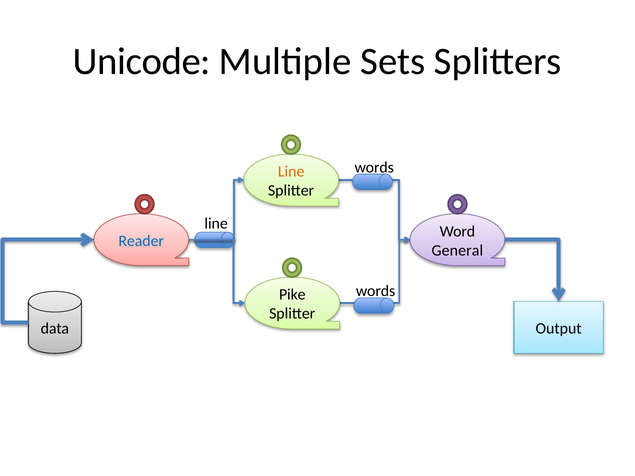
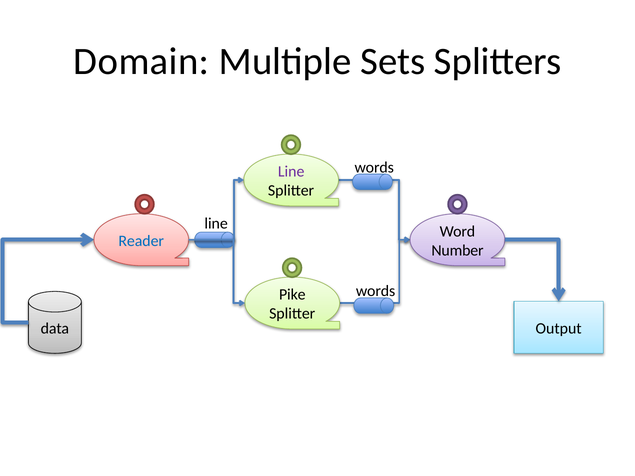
Unicode: Unicode -> Domain
Line at (291, 172) colour: orange -> purple
General: General -> Number
